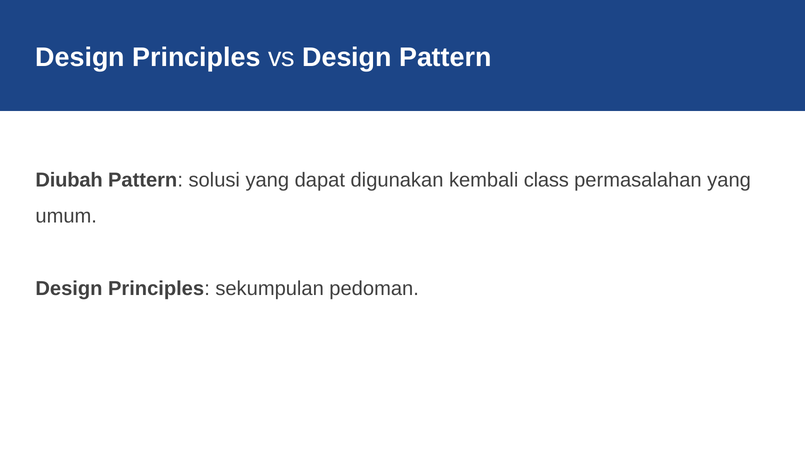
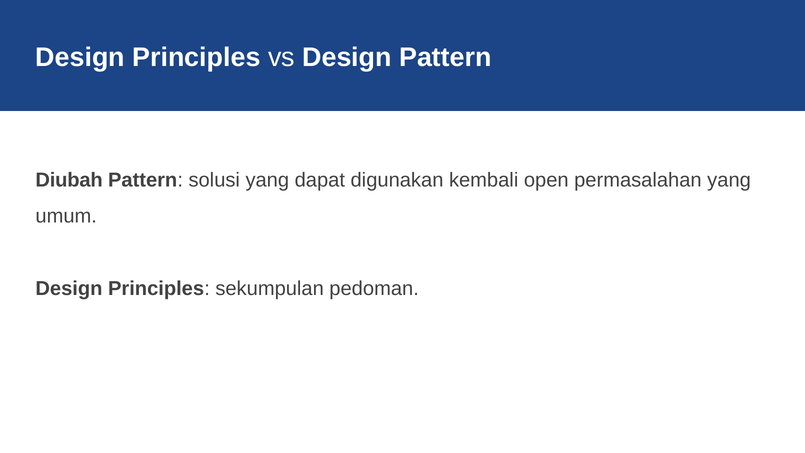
class: class -> open
